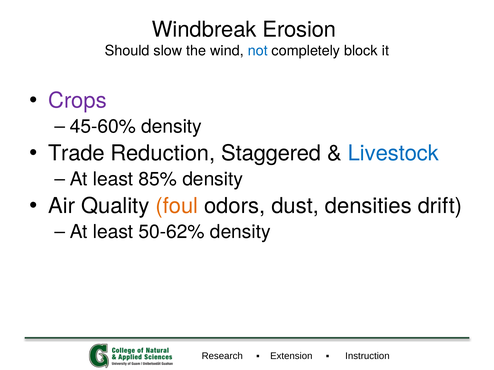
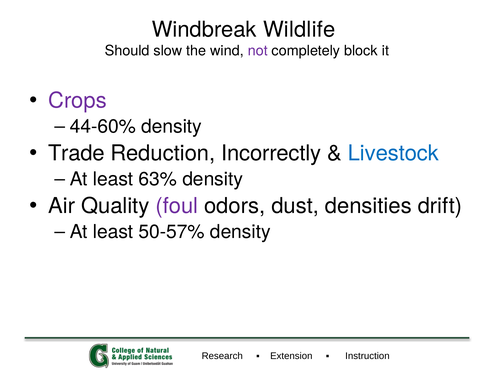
Erosion: Erosion -> Wildlife
not colour: blue -> purple
45-60%: 45-60% -> 44-60%
Staggered: Staggered -> Incorrectly
85%: 85% -> 63%
foul colour: orange -> purple
50-62%: 50-62% -> 50-57%
